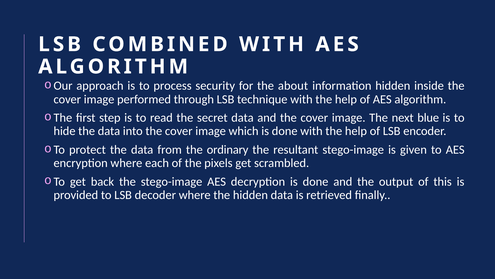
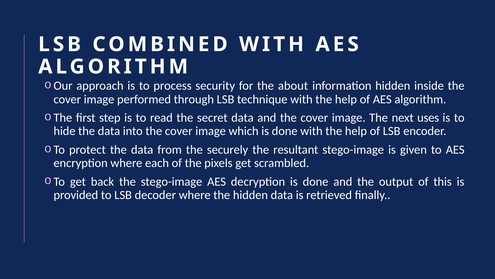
blue: blue -> uses
ordinary: ordinary -> securely
